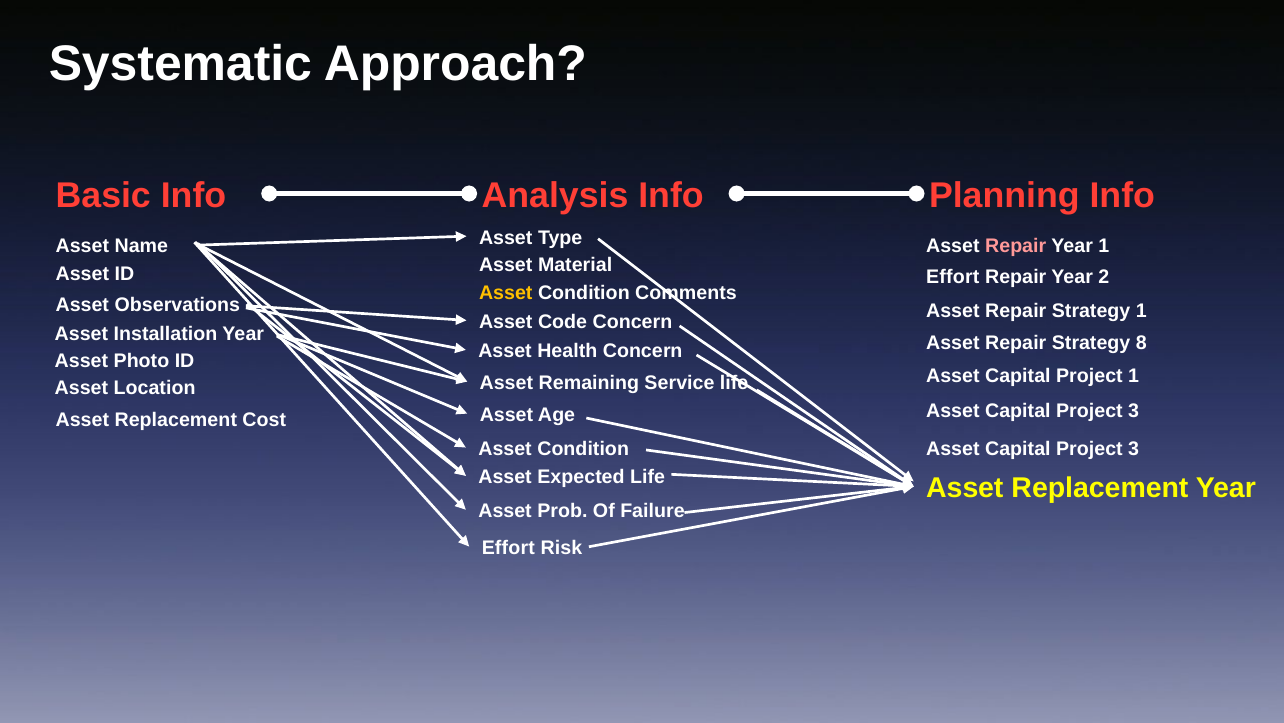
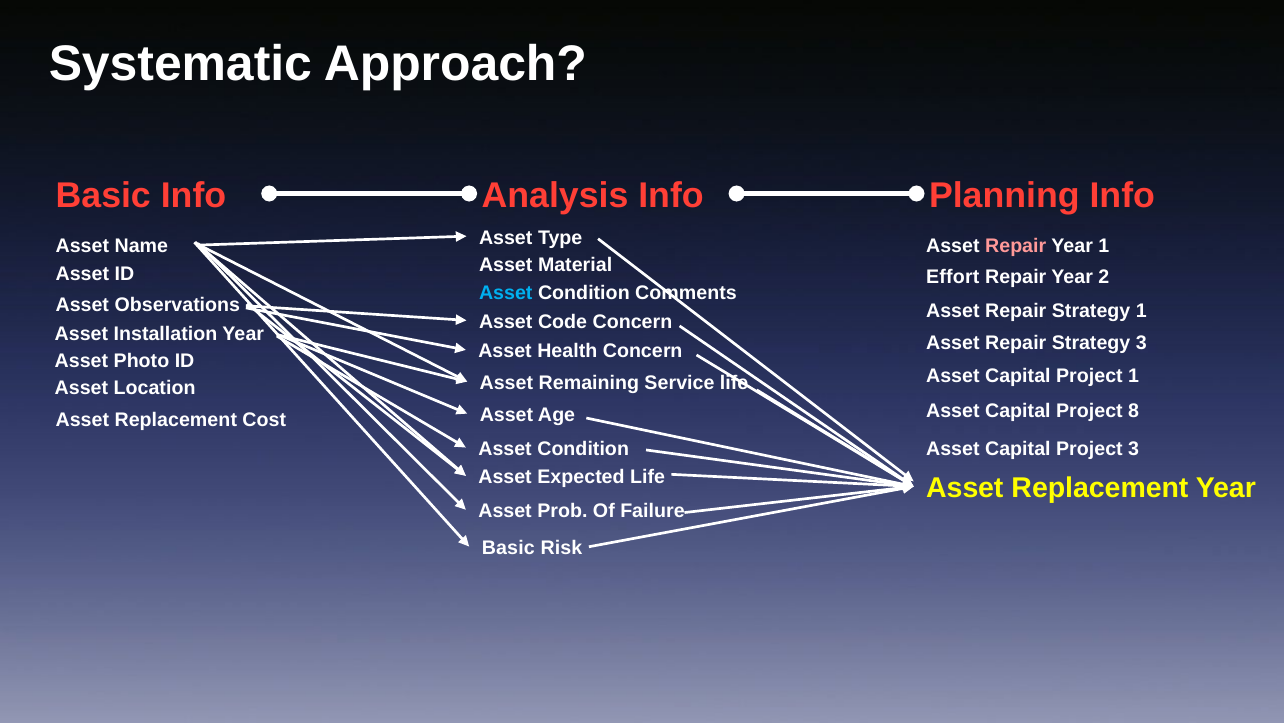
Asset at (506, 293) colour: yellow -> light blue
Strategy 8: 8 -> 3
3 at (1134, 411): 3 -> 8
Effort at (508, 547): Effort -> Basic
